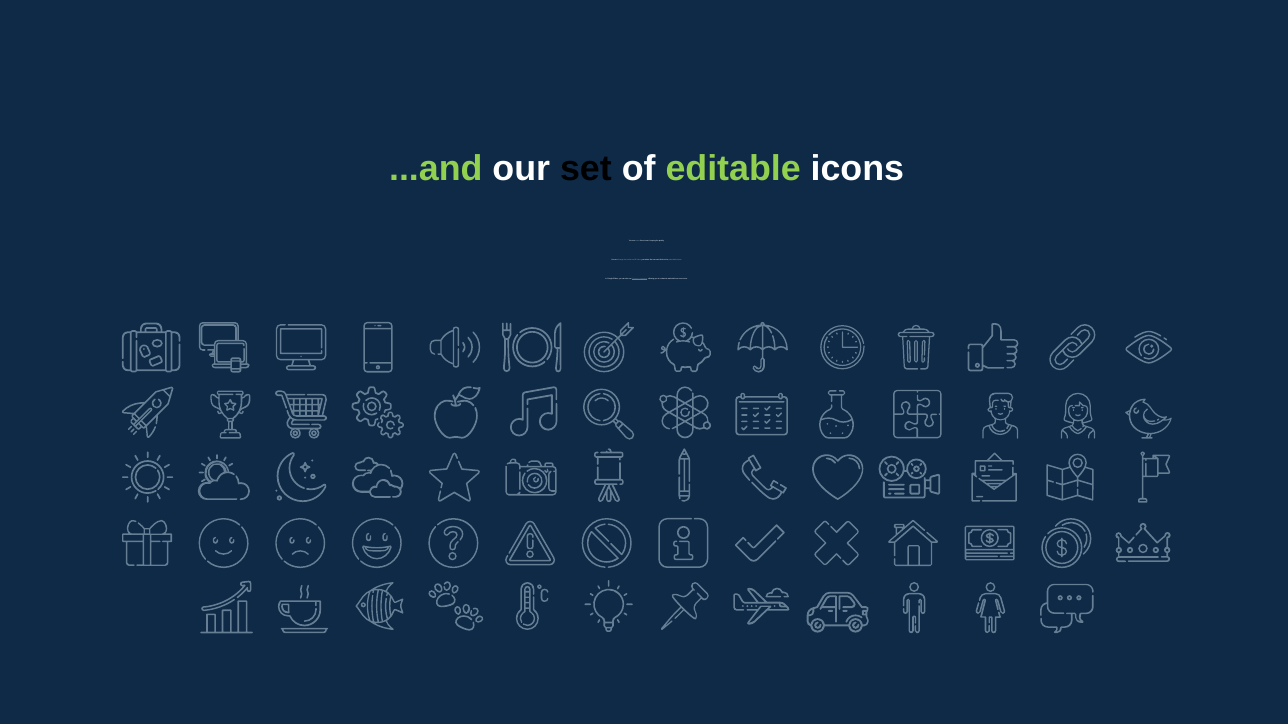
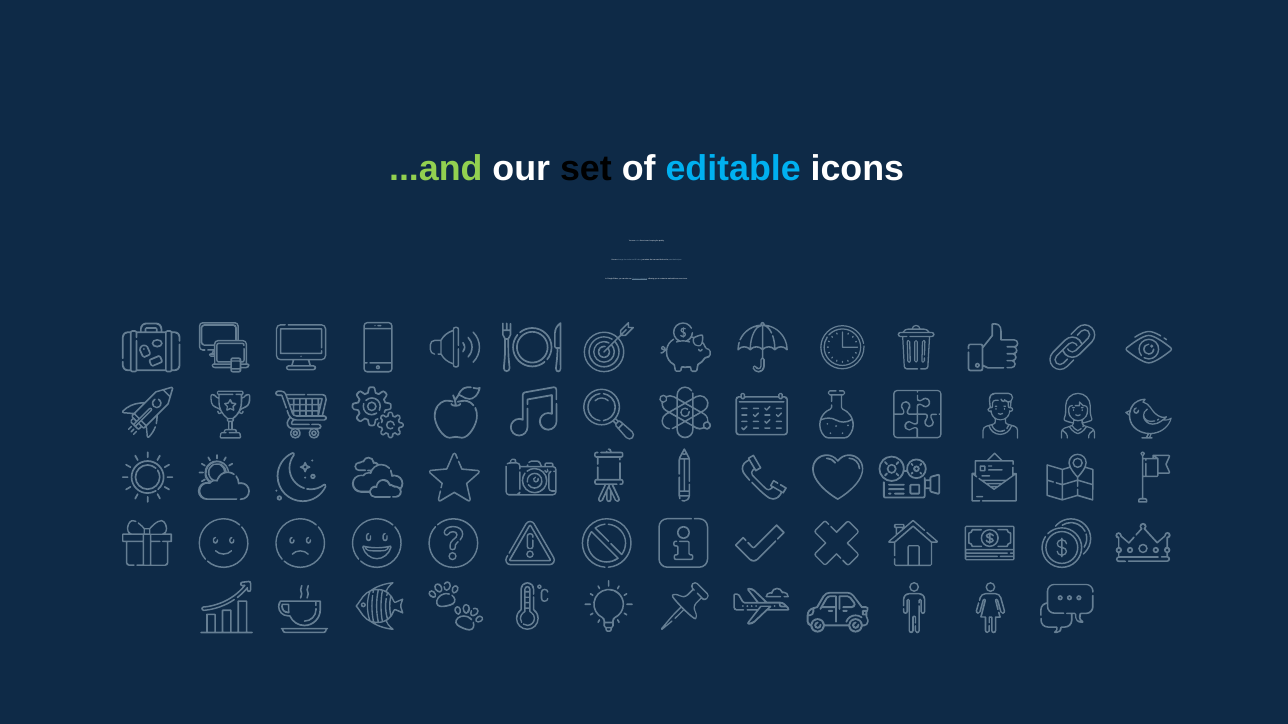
editable colour: light green -> light blue
